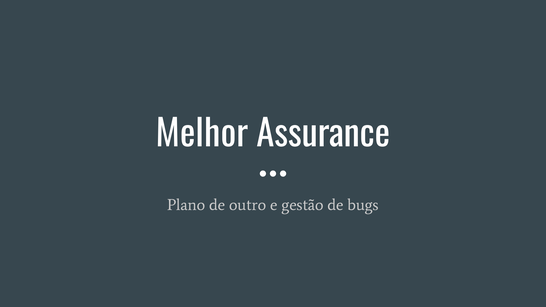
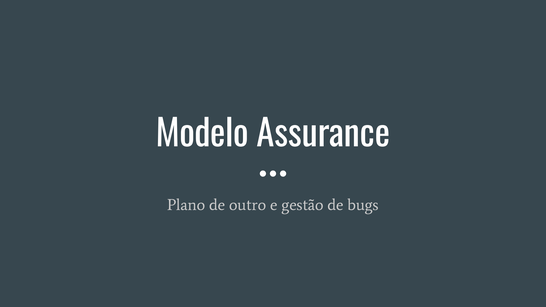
Melhor: Melhor -> Modelo
